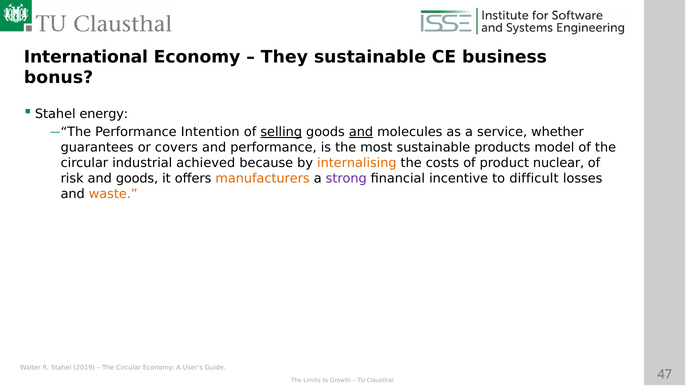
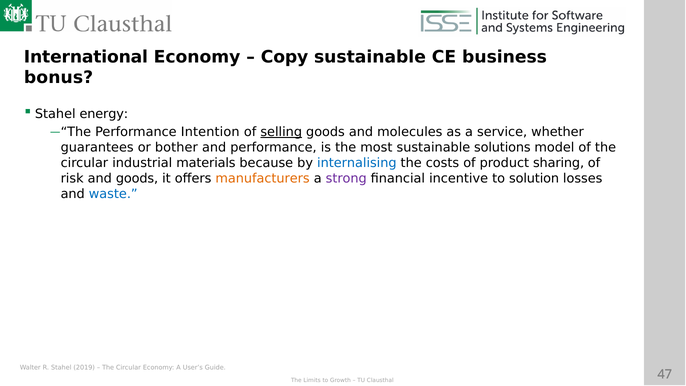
They: They -> Copy
and at (361, 132) underline: present -> none
covers: covers -> bother
products: products -> solutions
achieved: achieved -> materials
internalising colour: orange -> blue
nuclear: nuclear -> sharing
difficult: difficult -> solution
waste colour: orange -> blue
